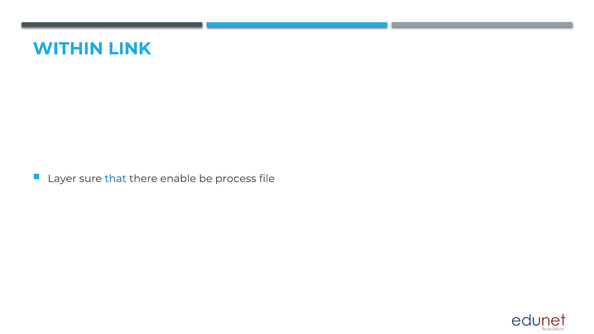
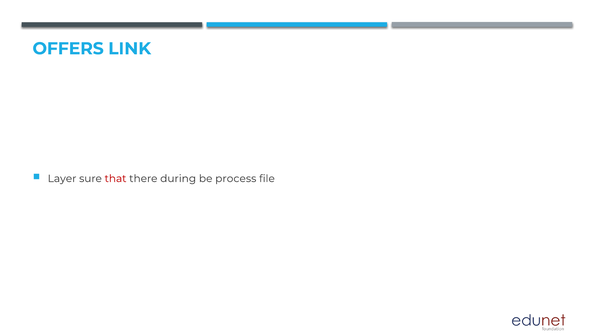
WITHIN: WITHIN -> OFFERS
that colour: blue -> red
enable: enable -> during
